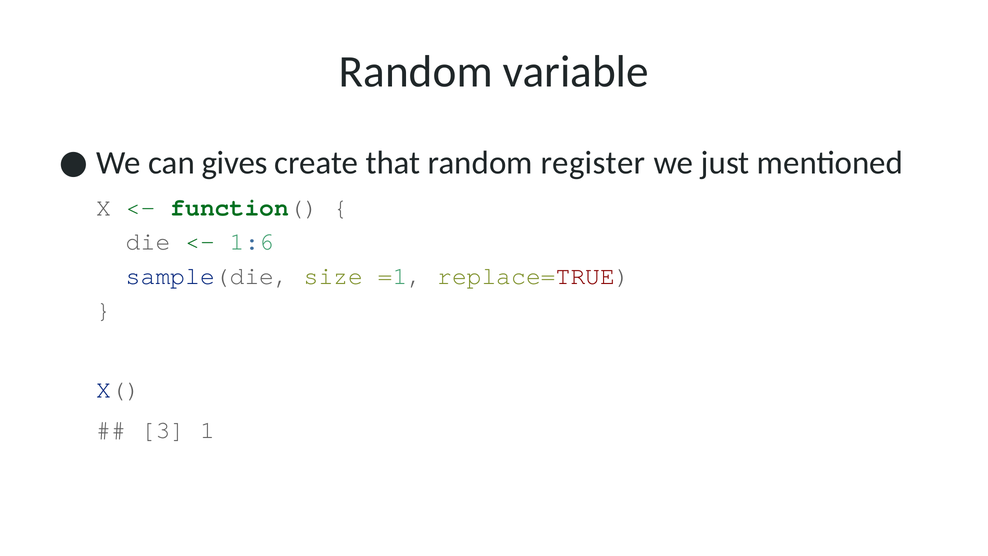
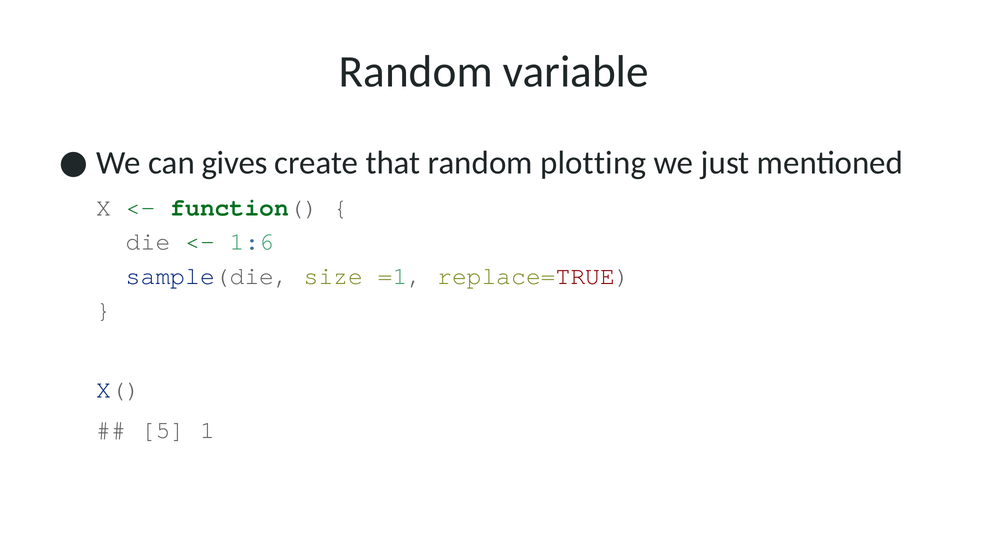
register: register -> plotting
3: 3 -> 5
